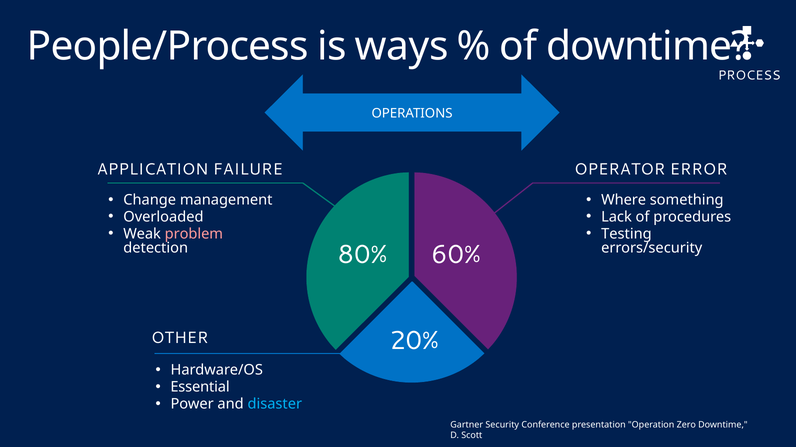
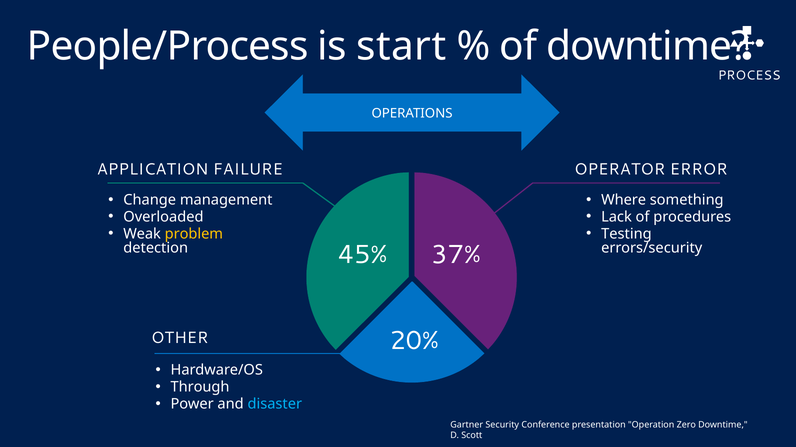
ways: ways -> start
problem colour: pink -> yellow
80%: 80% -> 45%
60%: 60% -> 37%
Essential: Essential -> Through
